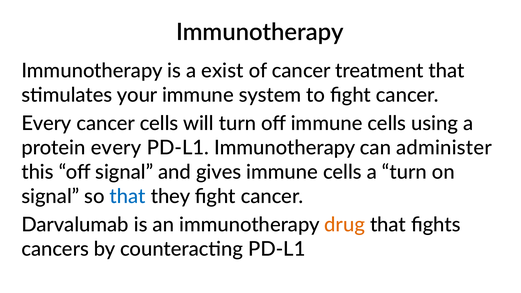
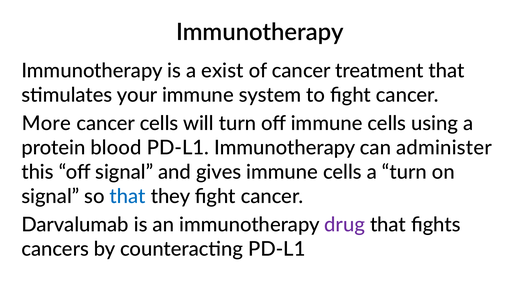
Every at (46, 124): Every -> More
protein every: every -> blood
drug colour: orange -> purple
